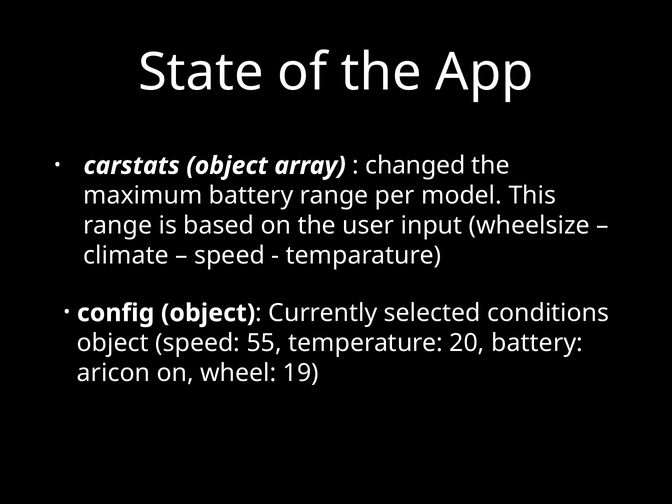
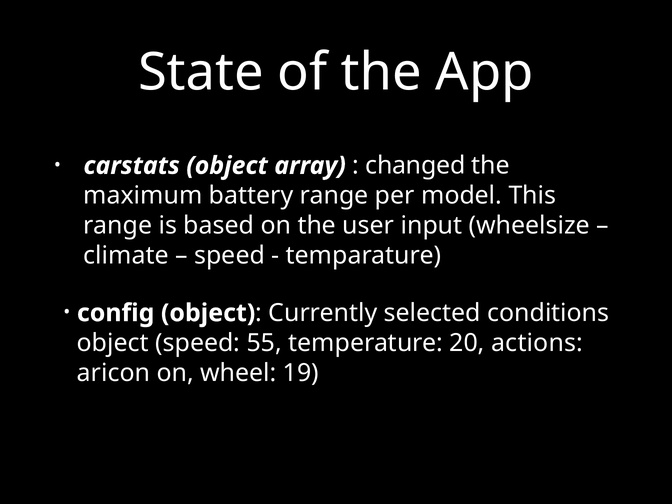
20 battery: battery -> actions
